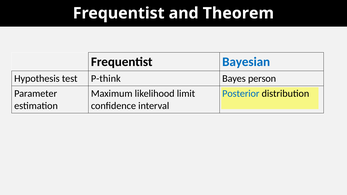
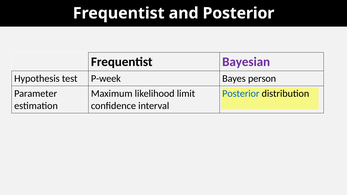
and Theorem: Theorem -> Posterior
Bayesian colour: blue -> purple
P-think: P-think -> P-week
